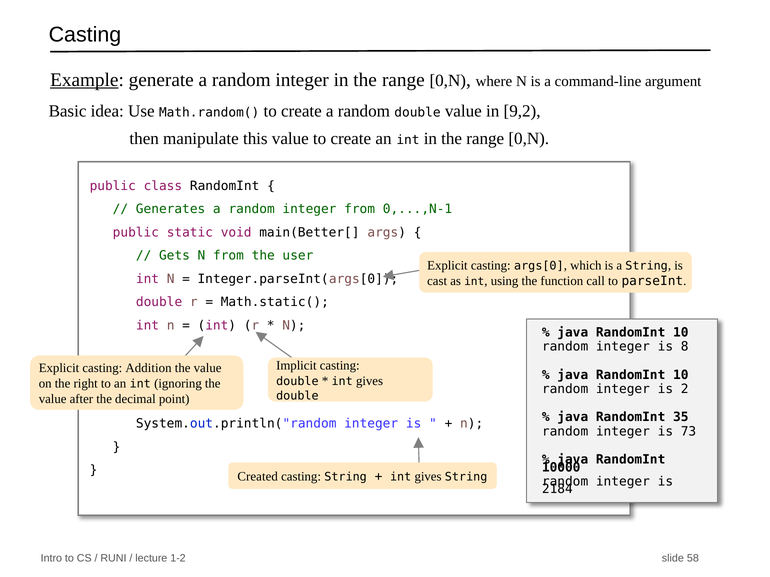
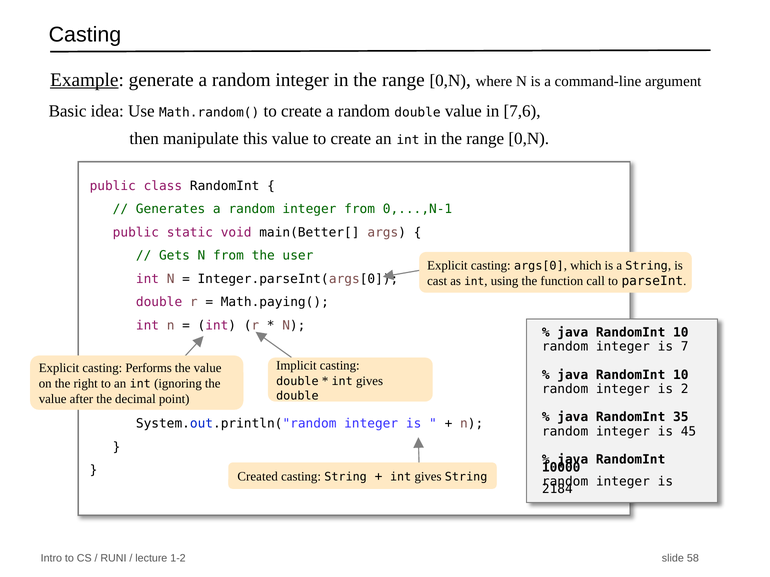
9,2: 9,2 -> 7,6
Math.static(: Math.static( -> Math.paying(
8: 8 -> 7
Addition: Addition -> Performs
73: 73 -> 45
